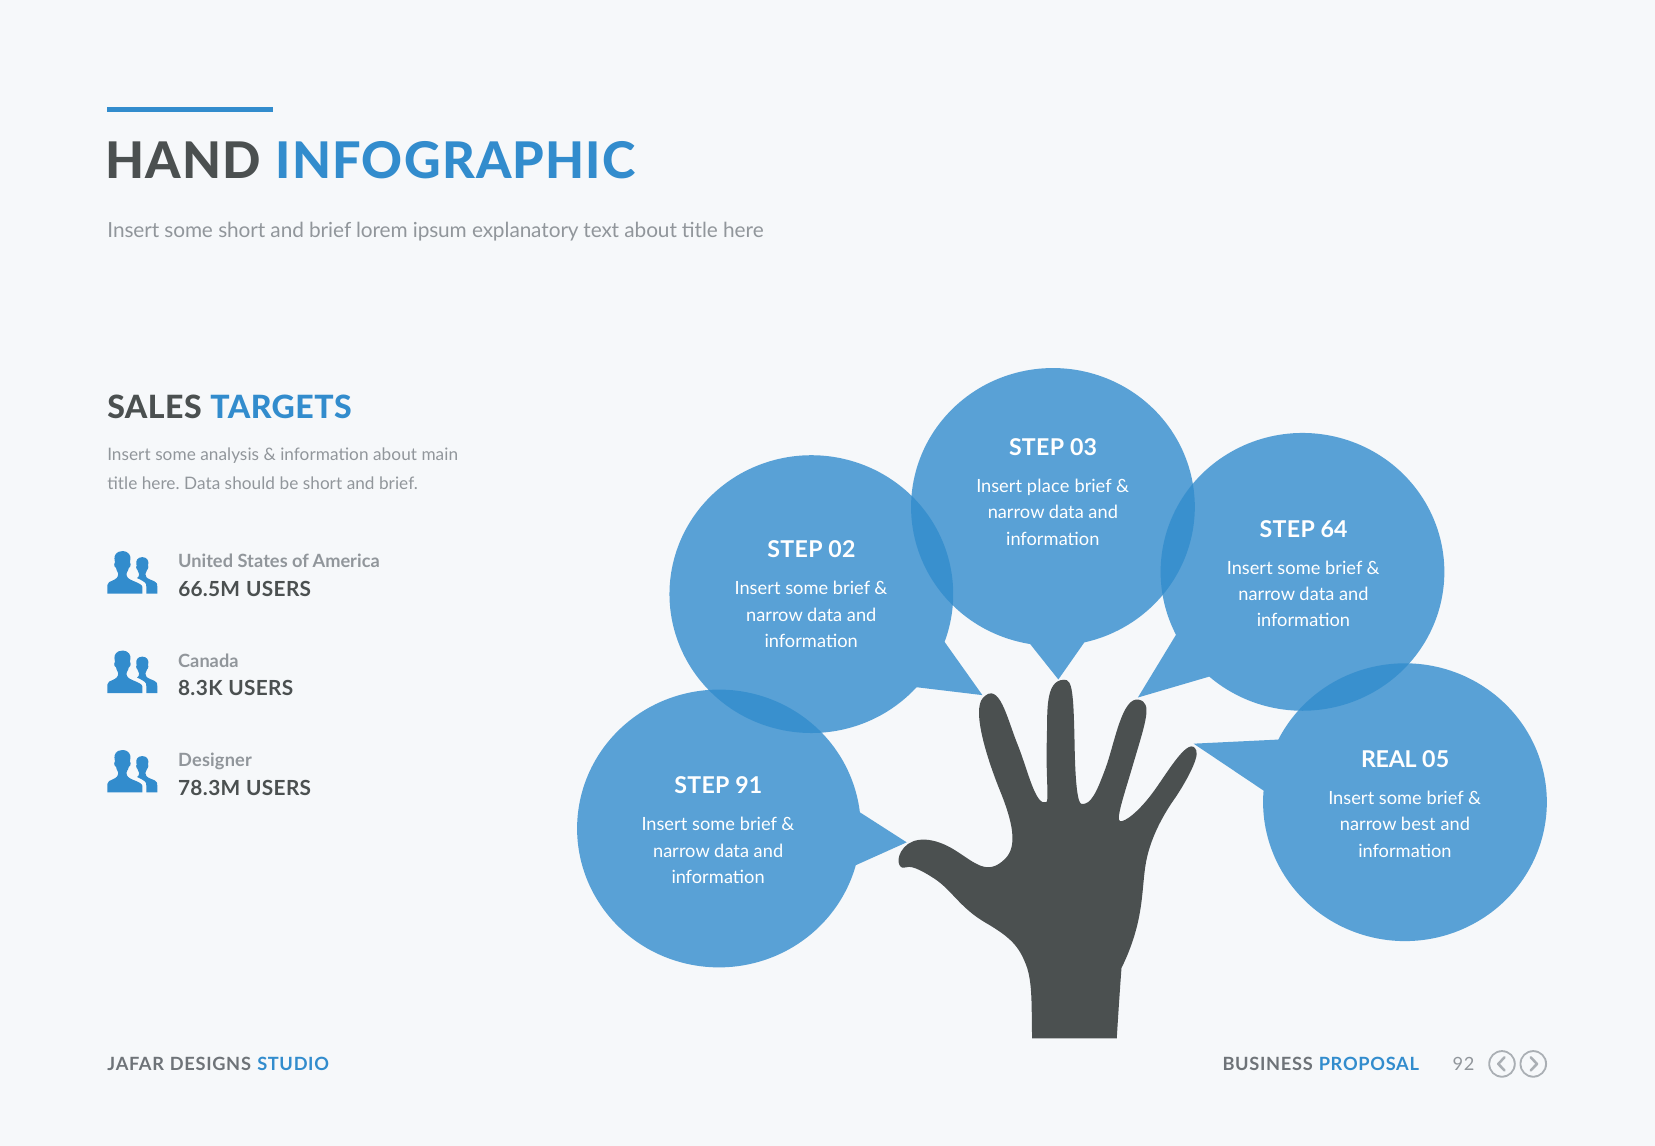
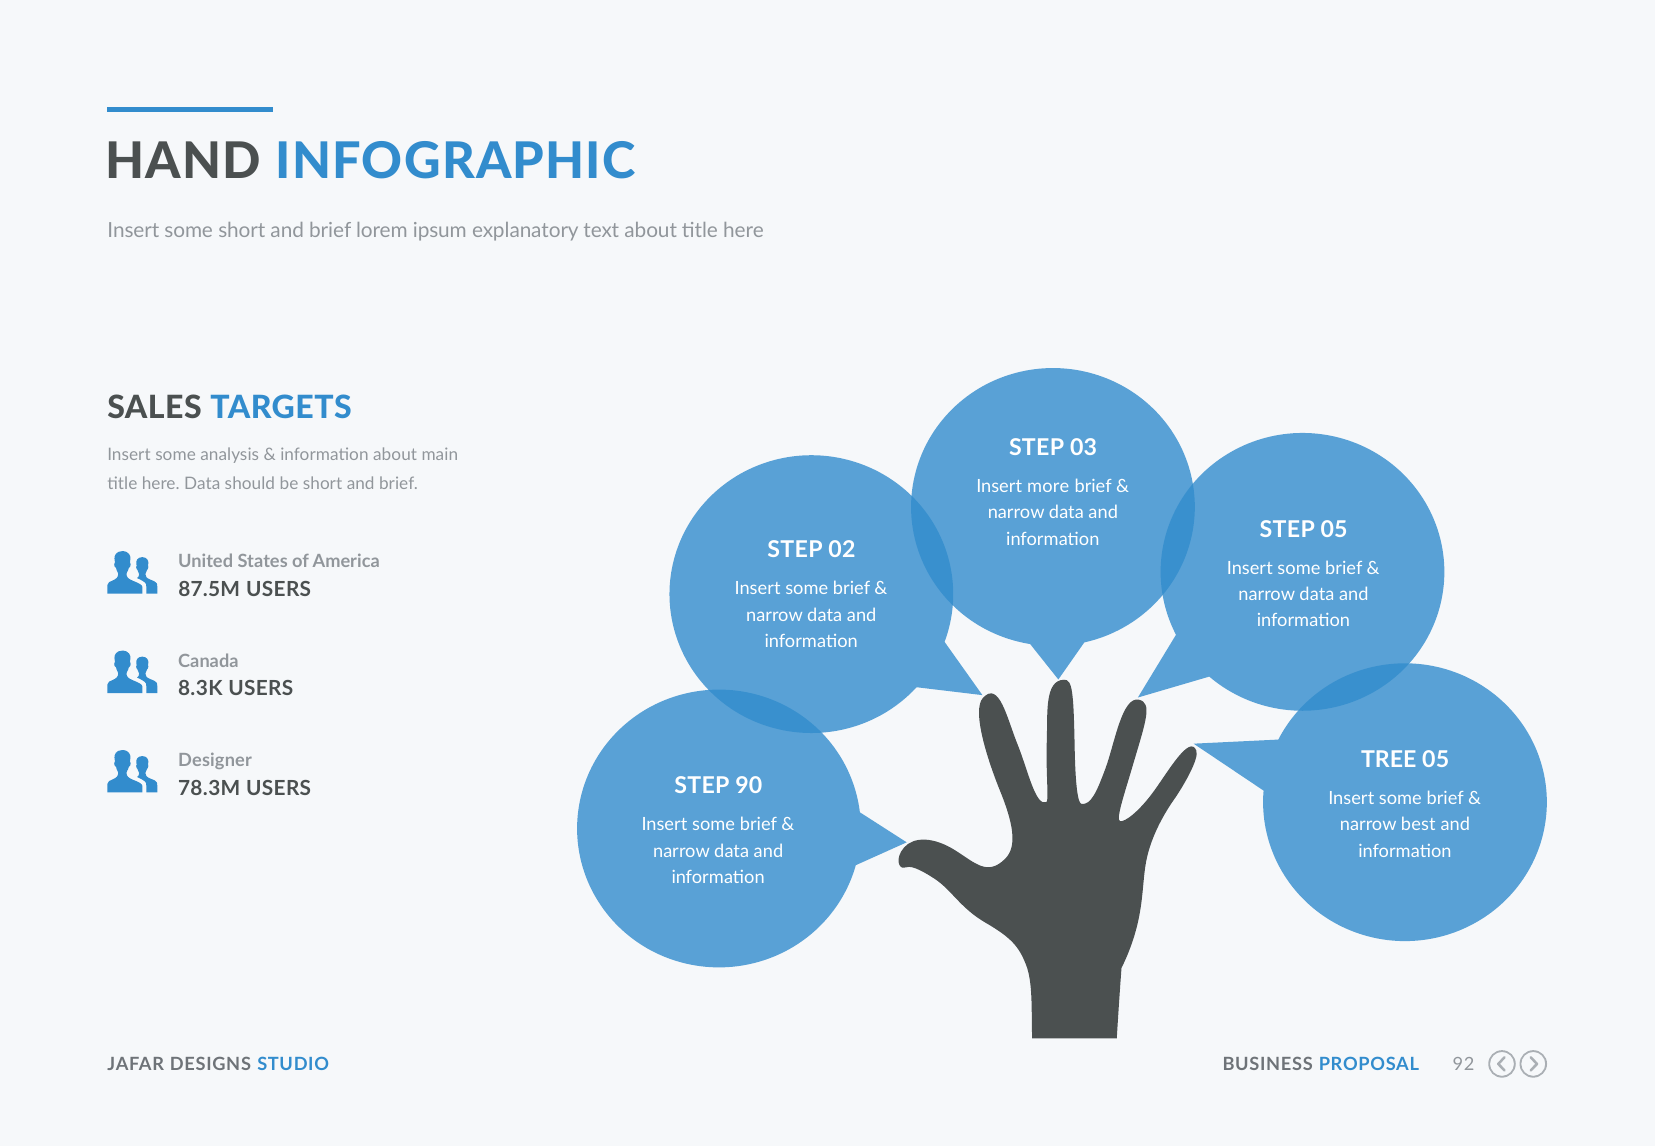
place: place -> more
STEP 64: 64 -> 05
66.5M: 66.5M -> 87.5M
REAL: REAL -> TREE
91: 91 -> 90
